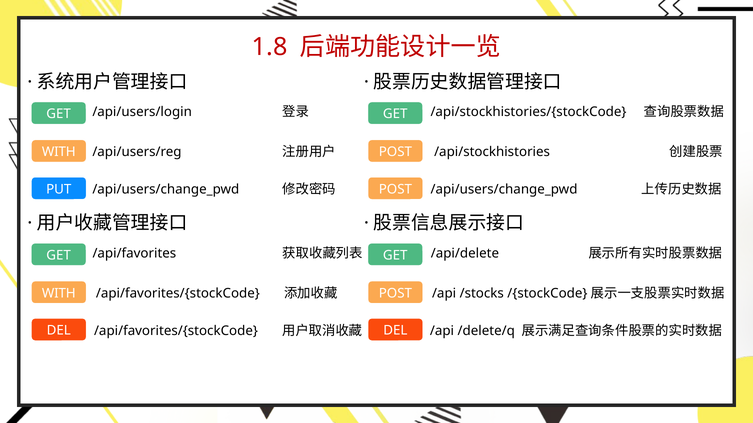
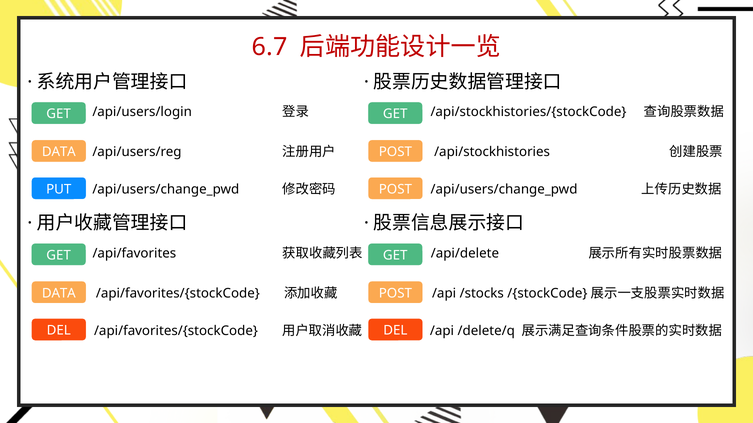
1.8: 1.8 -> 6.7
WITH at (59, 152): WITH -> DATA
WITH at (59, 294): WITH -> DATA
